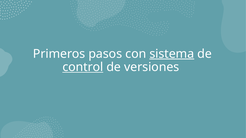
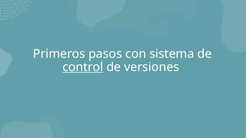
sistema underline: present -> none
